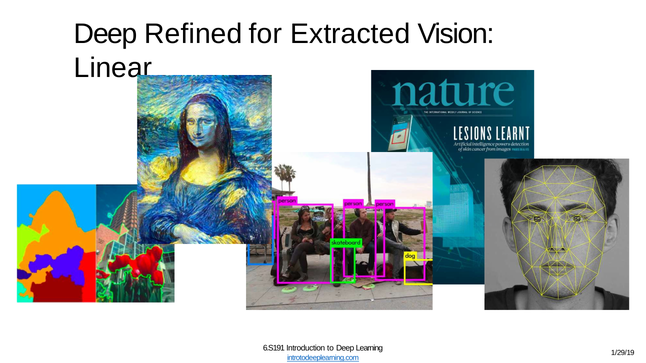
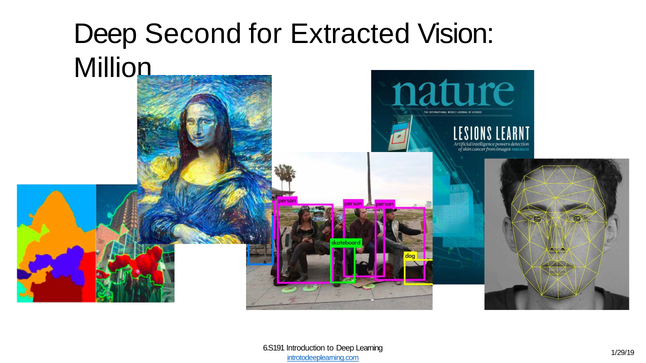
Refined: Refined -> Second
Linear: Linear -> Million
